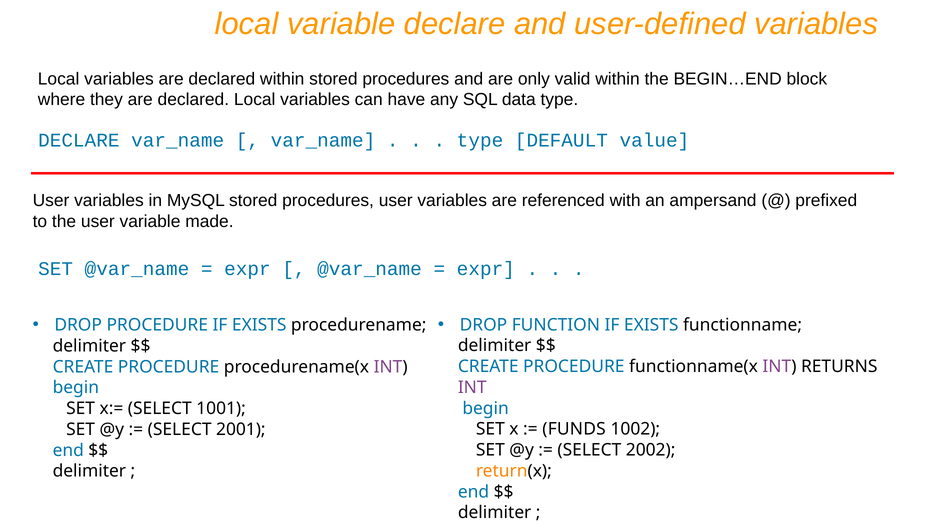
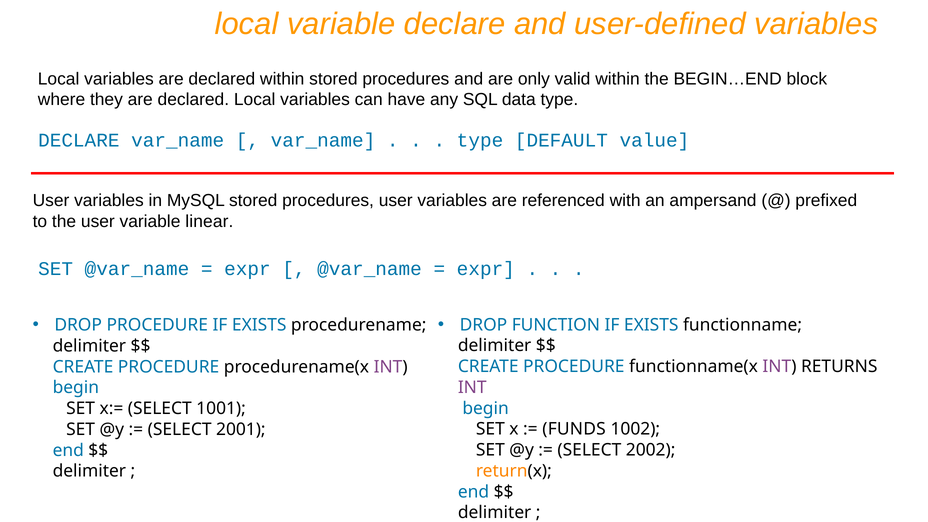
made: made -> linear
